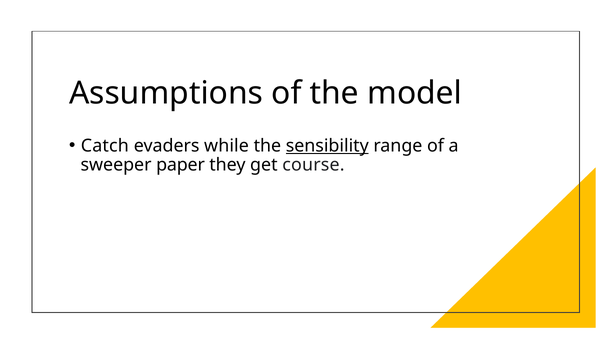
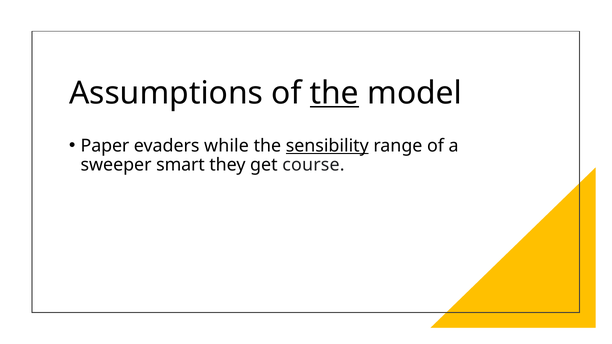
the at (334, 93) underline: none -> present
Catch: Catch -> Paper
paper: paper -> smart
